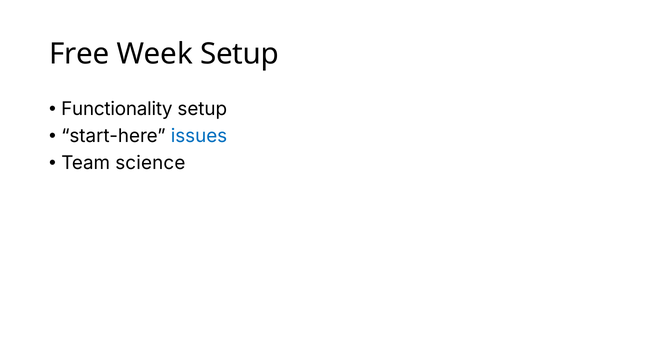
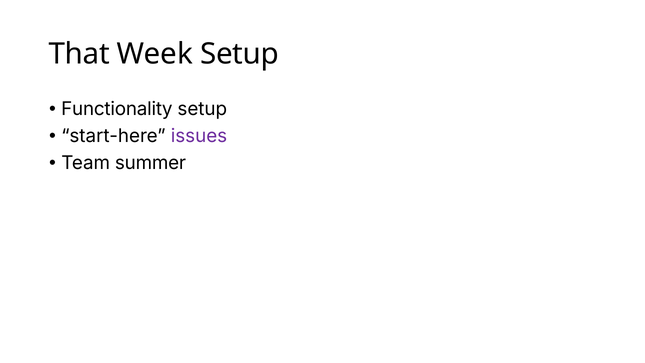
Free: Free -> That
issues colour: blue -> purple
science: science -> summer
